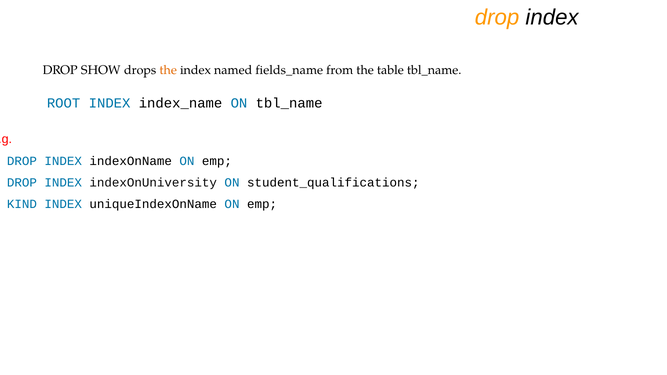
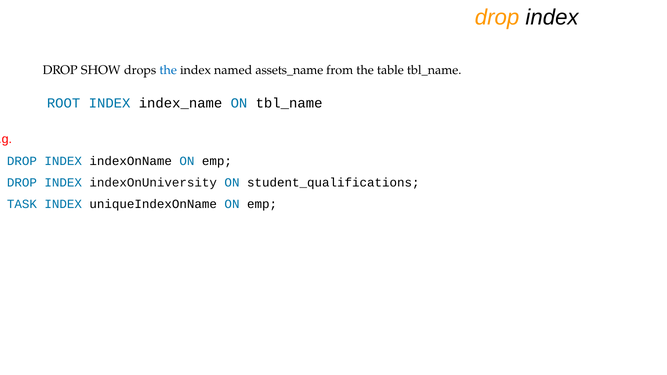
the at (168, 70) colour: orange -> blue
fields_name: fields_name -> assets_name
KIND: KIND -> TASK
